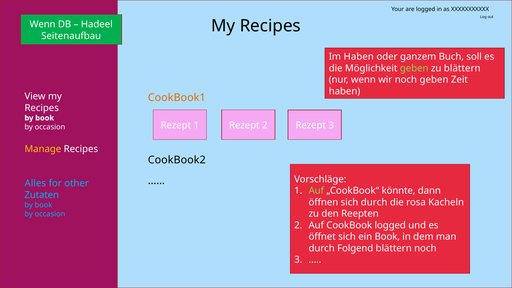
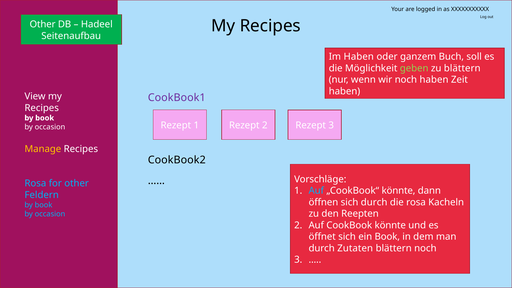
Wenn at (43, 24): Wenn -> Other
noch geben: geben -> haben
CookBook1 colour: orange -> purple
Alles at (35, 183): Alles -> Rosa
Auf at (316, 191) colour: light green -> light blue
Zutaten: Zutaten -> Feldern
CookBook logged: logged -> könnte
Folgend: Folgend -> Zutaten
